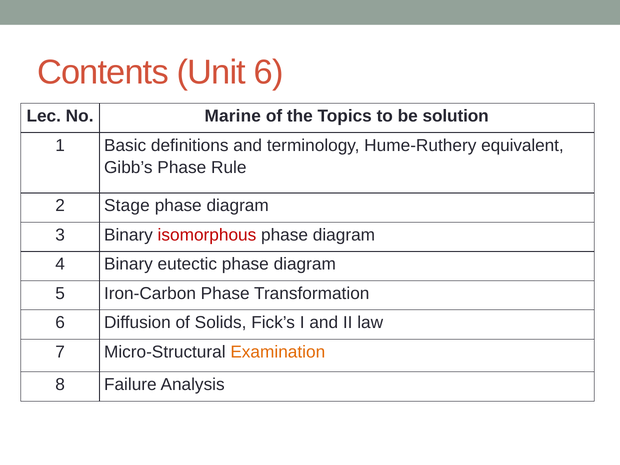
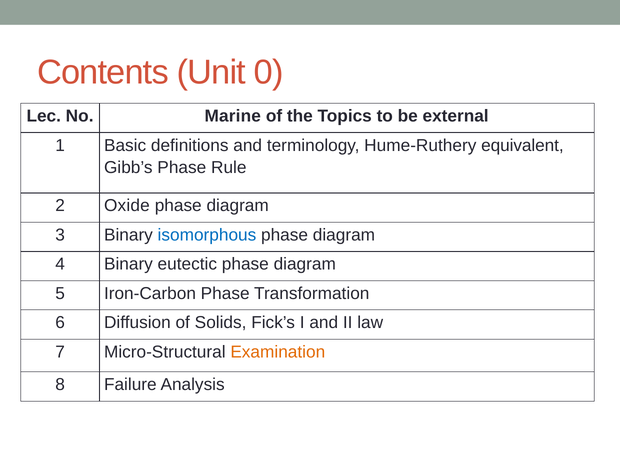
Unit 6: 6 -> 0
solution: solution -> external
Stage: Stage -> Oxide
isomorphous colour: red -> blue
